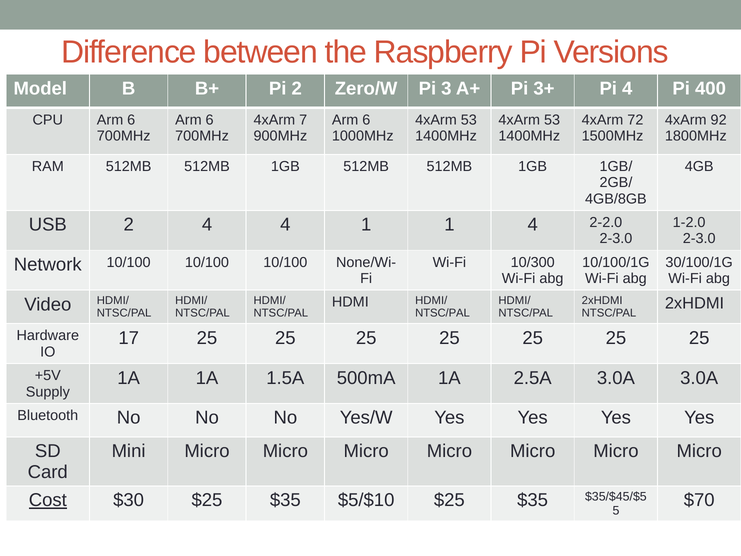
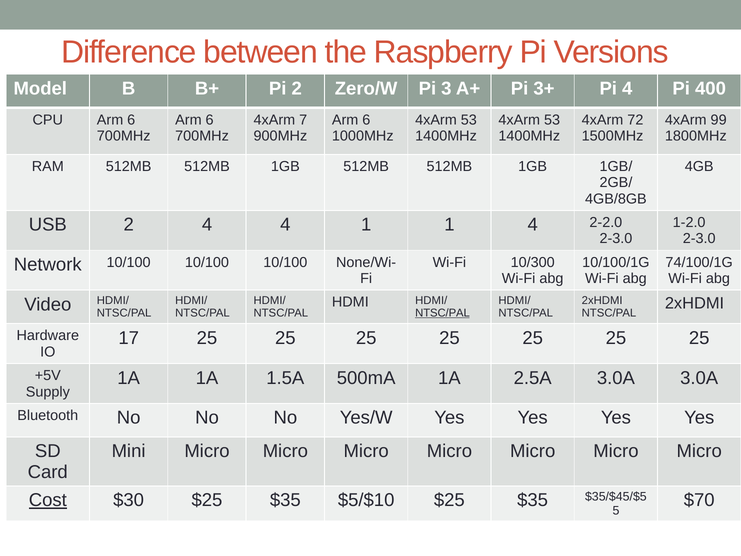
92: 92 -> 99
30/100/1G: 30/100/1G -> 74/100/1G
NTSC/PAL at (443, 313) underline: none -> present
